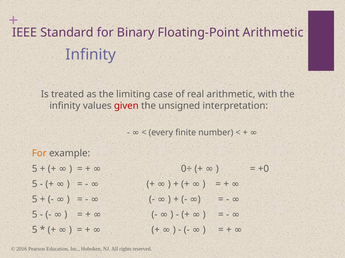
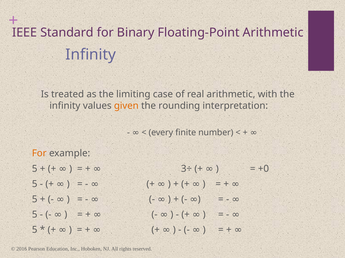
given colour: red -> orange
unsigned: unsigned -> rounding
0÷: 0÷ -> 3÷
